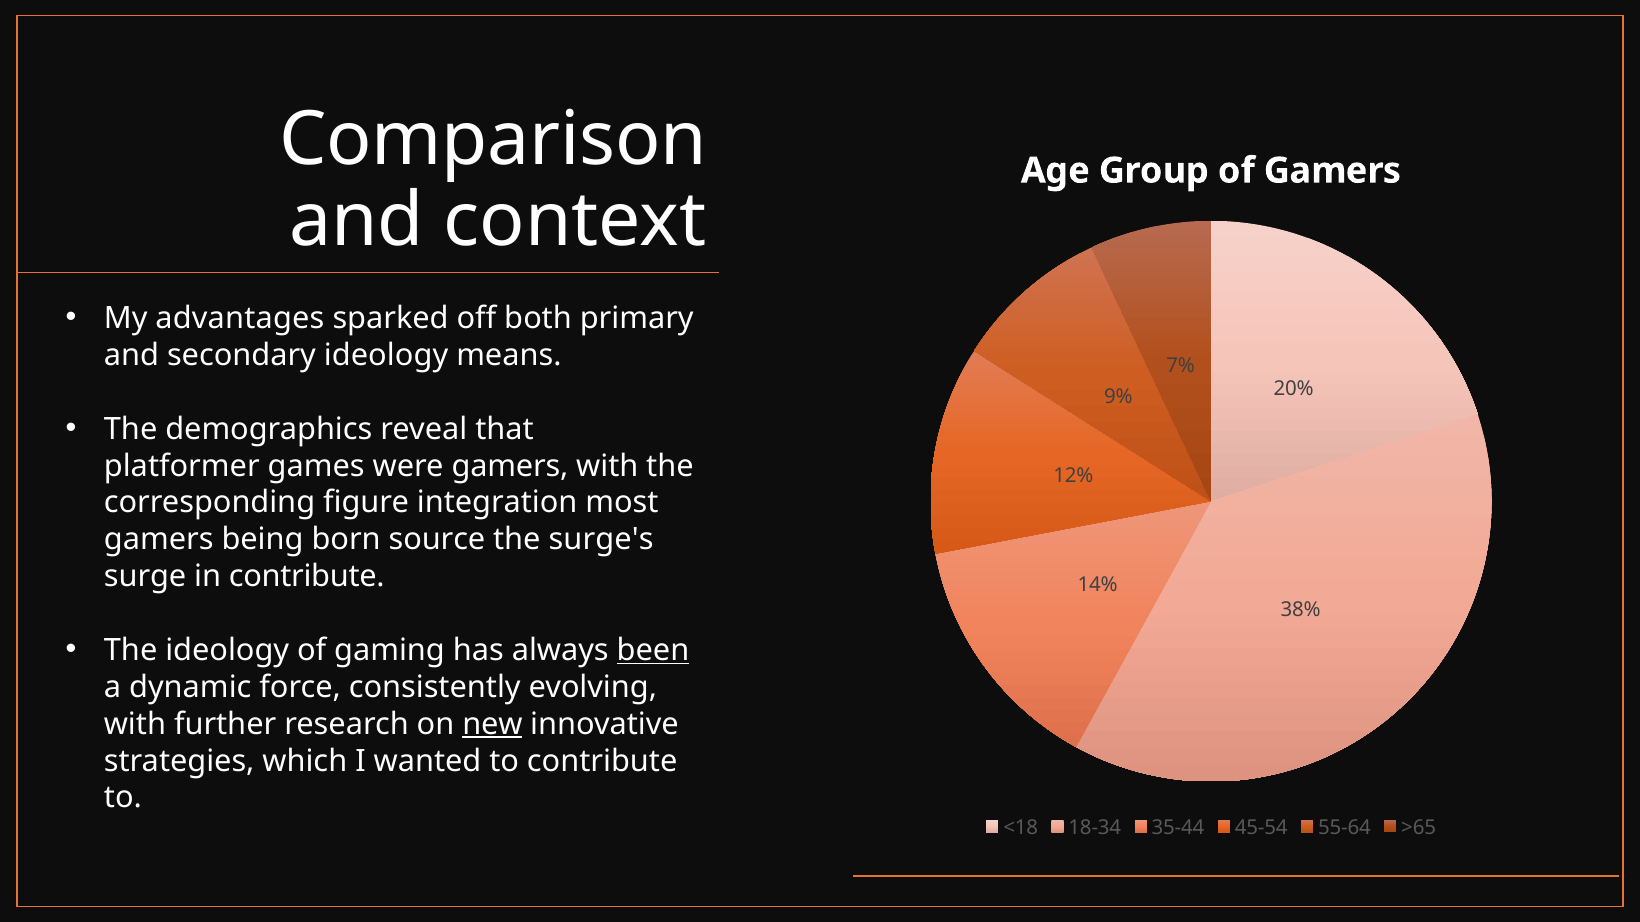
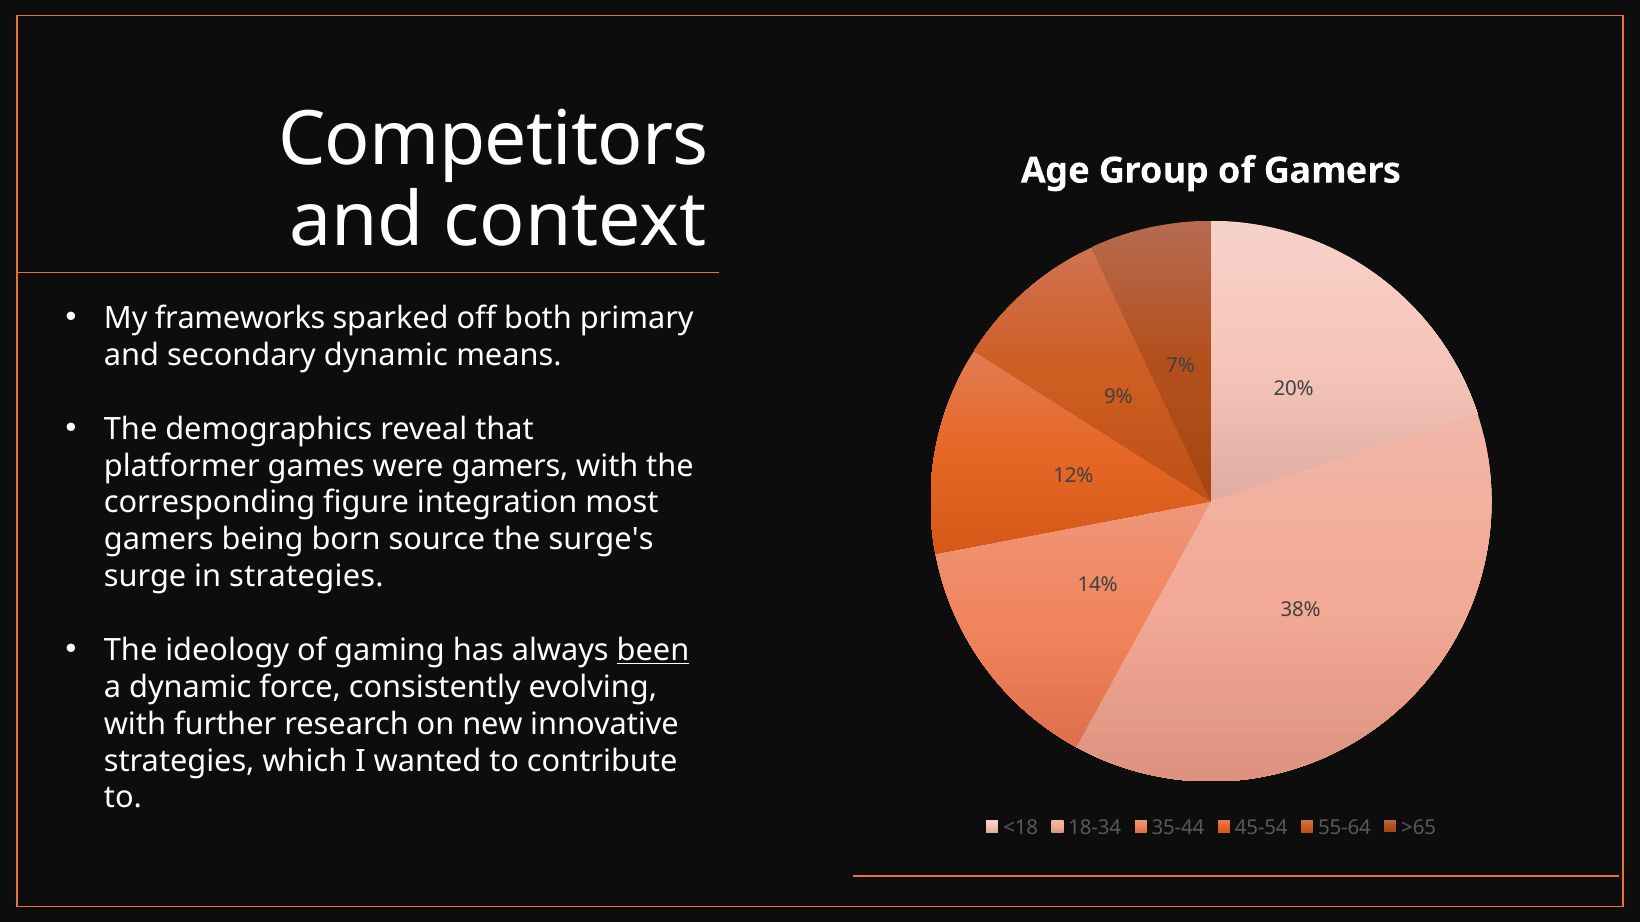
Comparison: Comparison -> Competitors
advantages: advantages -> frameworks
secondary ideology: ideology -> dynamic
in contribute: contribute -> strategies
new underline: present -> none
